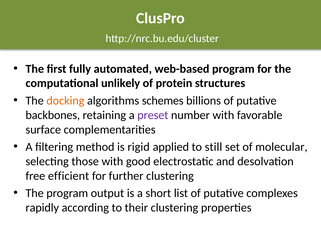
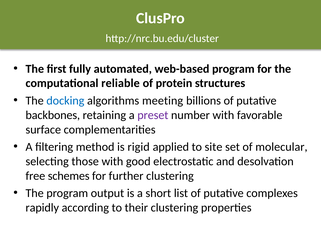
unlikely: unlikely -> reliable
docking colour: orange -> blue
schemes: schemes -> meeting
still: still -> site
efficient: efficient -> schemes
